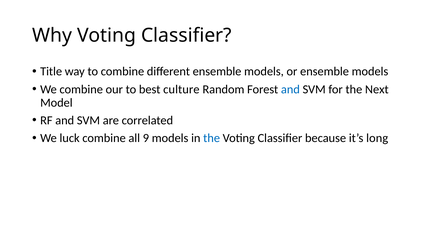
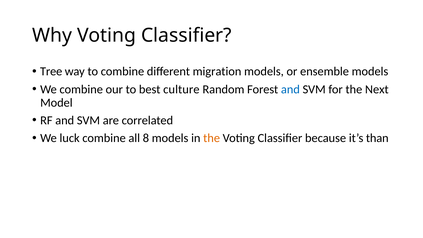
Title: Title -> Tree
different ensemble: ensemble -> migration
9: 9 -> 8
the at (212, 138) colour: blue -> orange
long: long -> than
